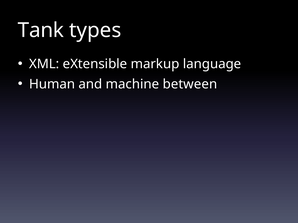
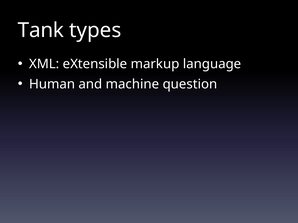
between: between -> question
